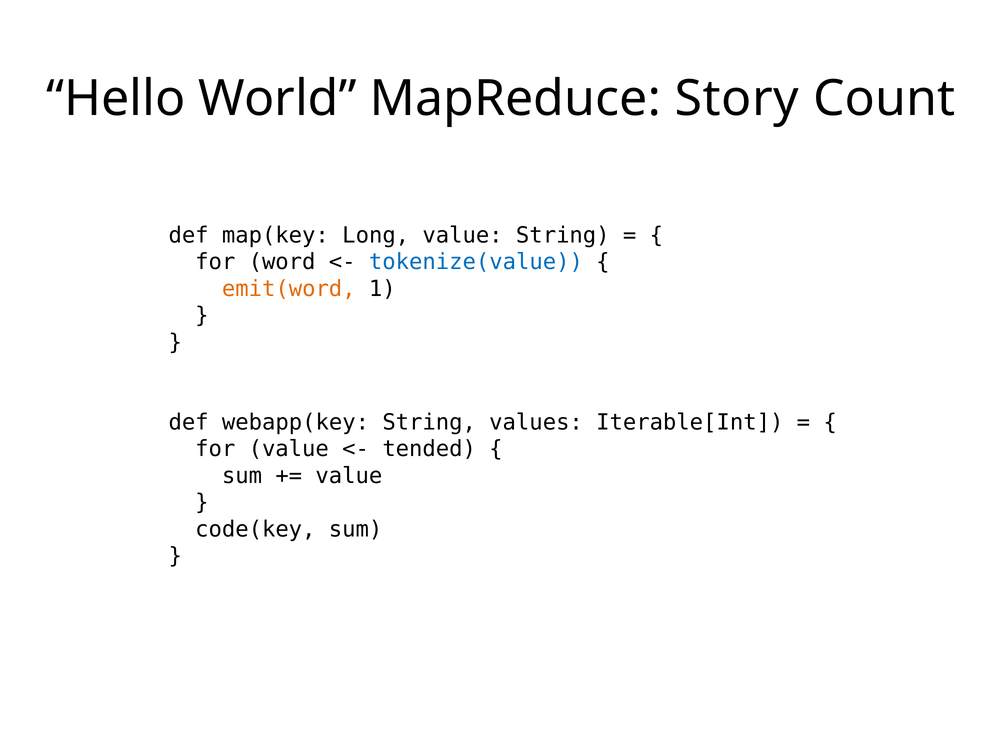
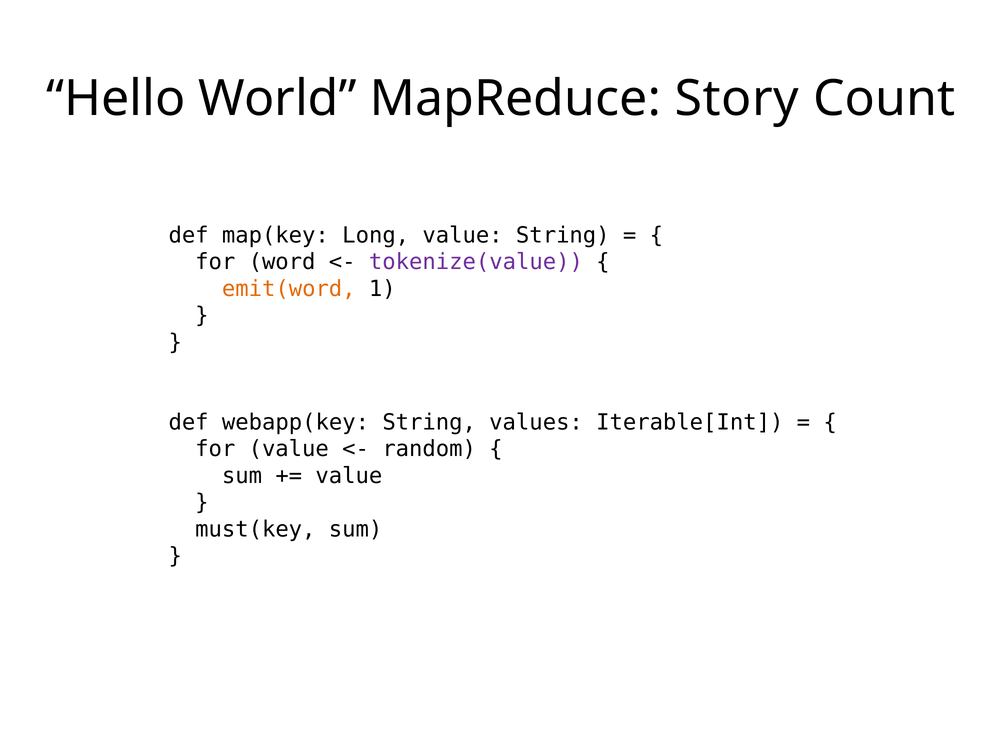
tokenize(value colour: blue -> purple
tended: tended -> random
code(key: code(key -> must(key
